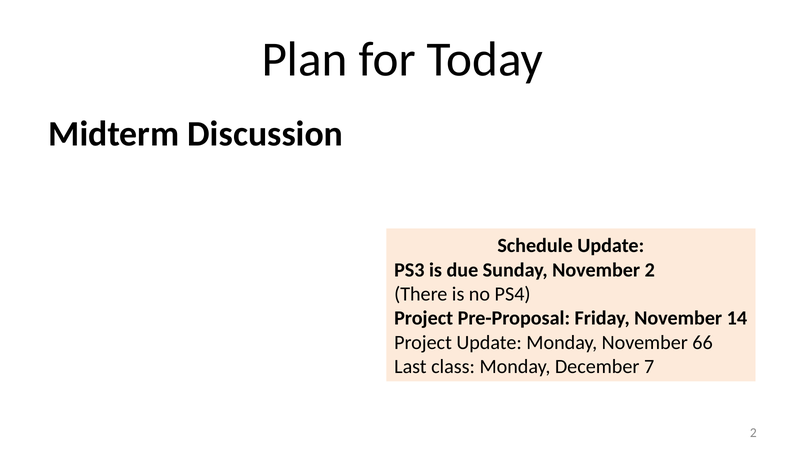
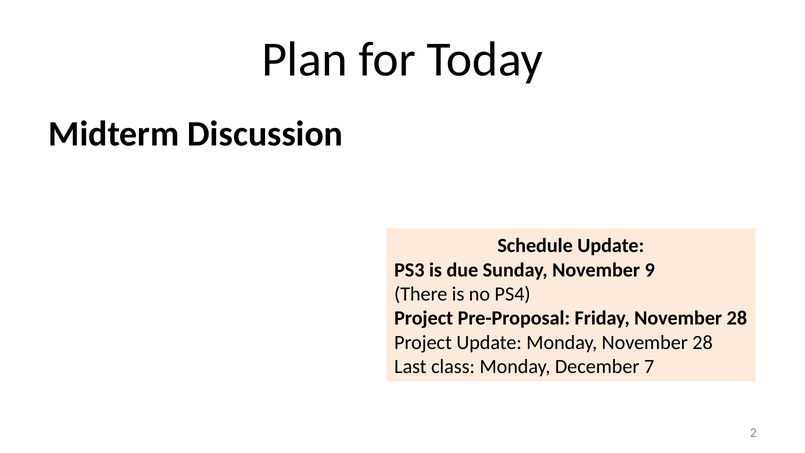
November 2: 2 -> 9
Friday November 14: 14 -> 28
Monday November 66: 66 -> 28
